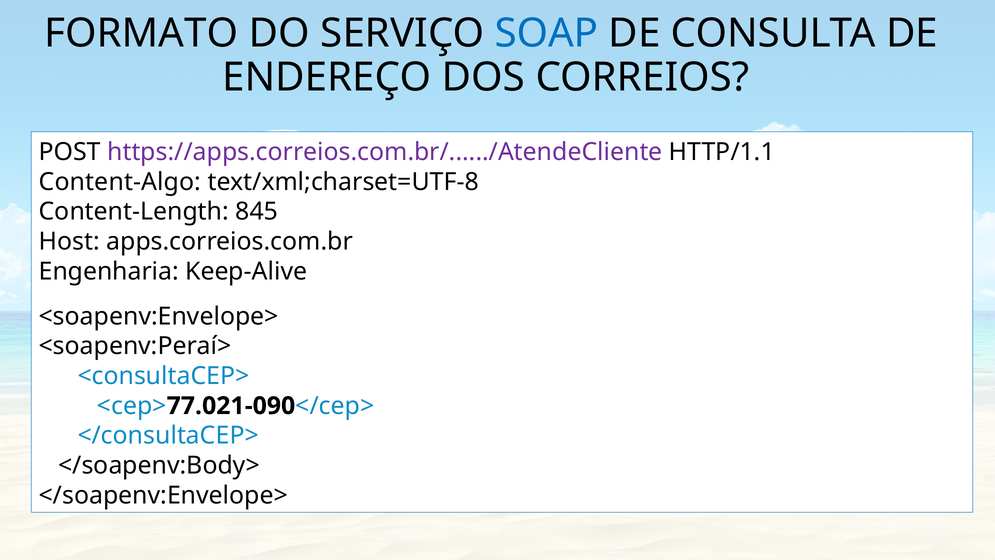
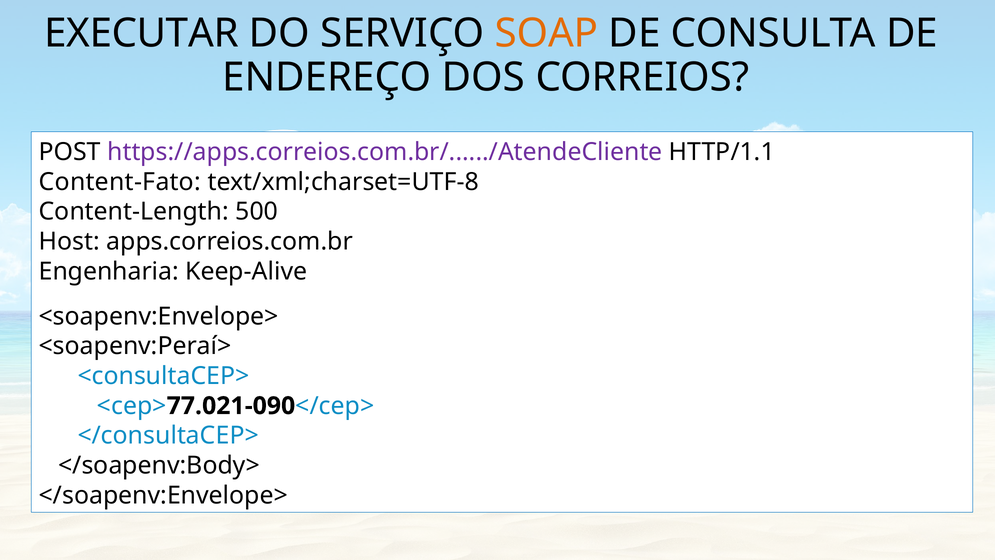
FORMATO: FORMATO -> EXECUTAR
SOAP colour: blue -> orange
Content-Algo: Content-Algo -> Content-Fato
845: 845 -> 500
